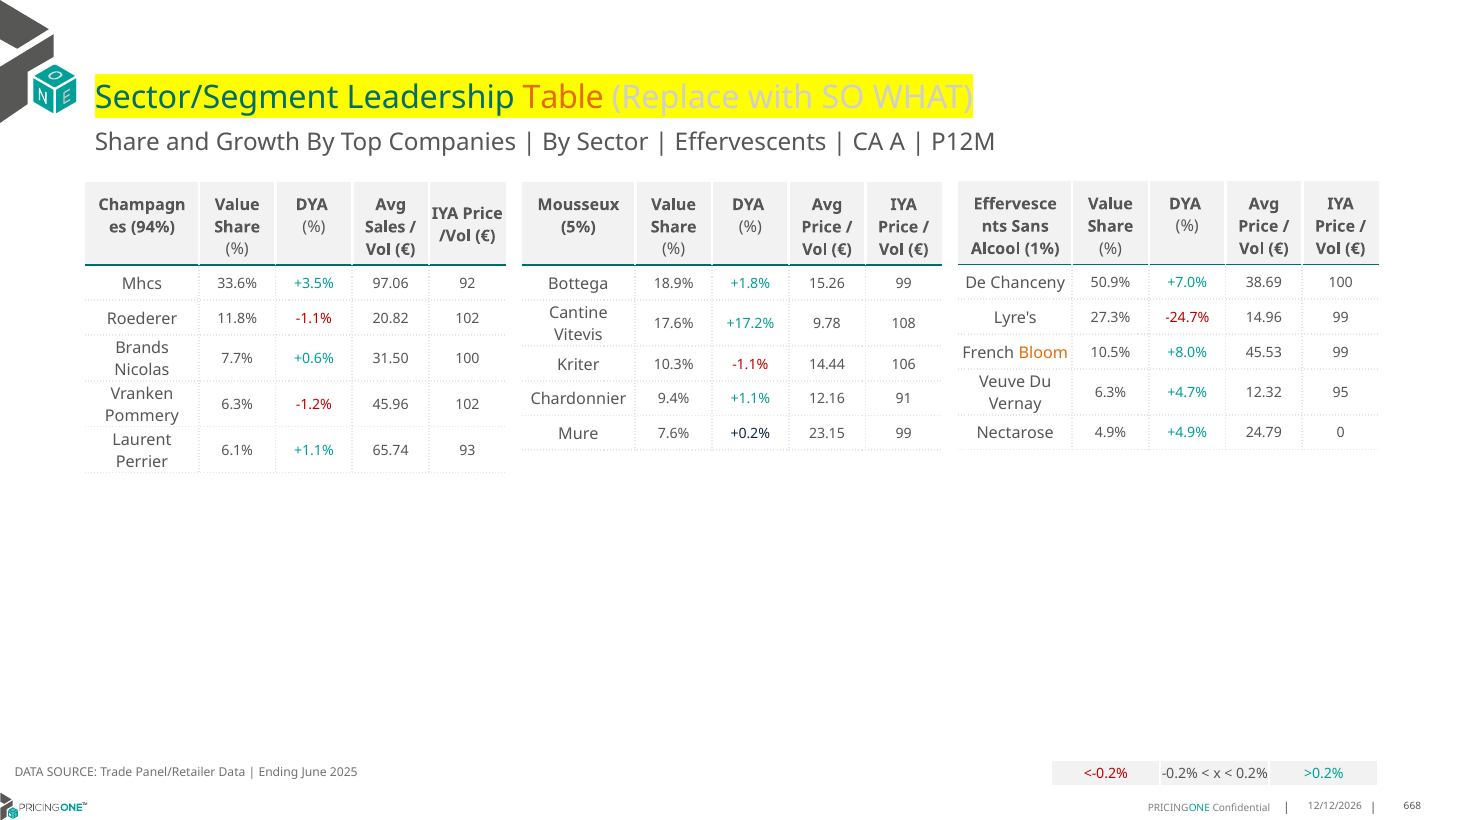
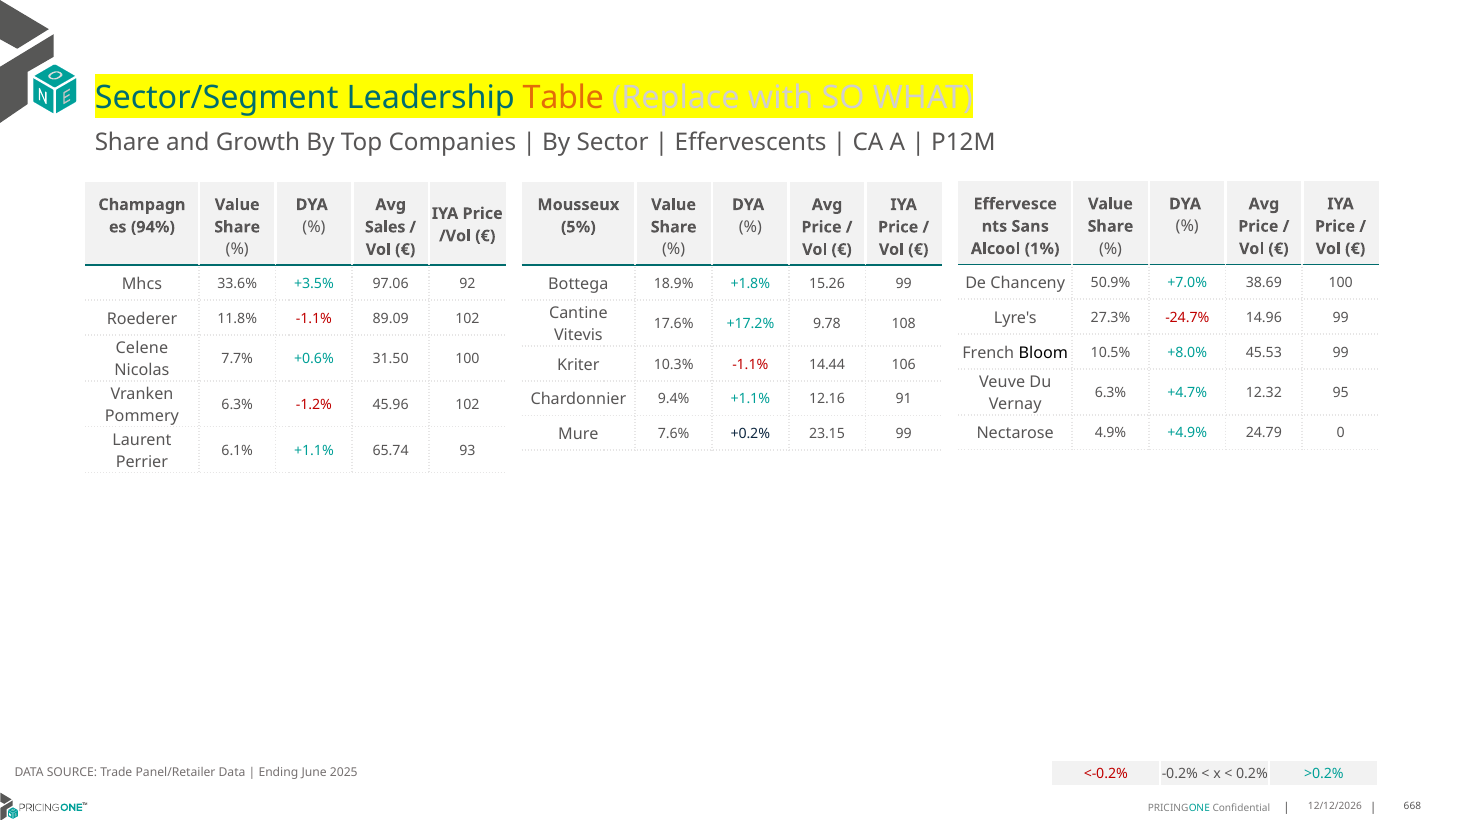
20.82: 20.82 -> 89.09
Brands: Brands -> Celene
Bloom colour: orange -> black
